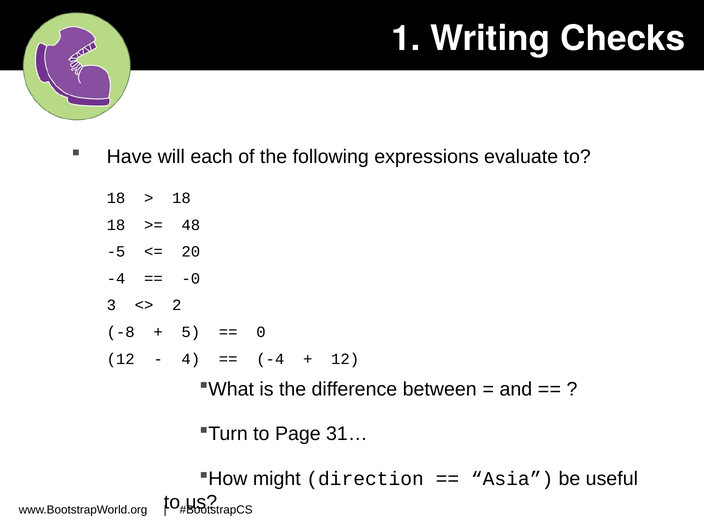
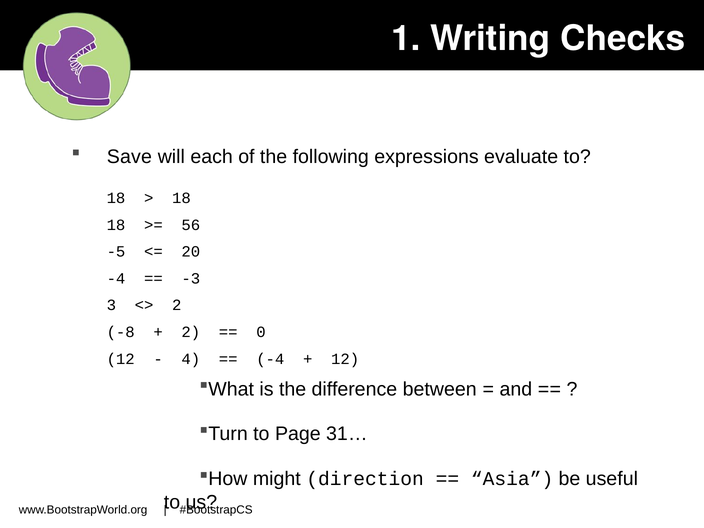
Have: Have -> Save
48: 48 -> 56
-0: -0 -> -3
5 at (191, 332): 5 -> 2
